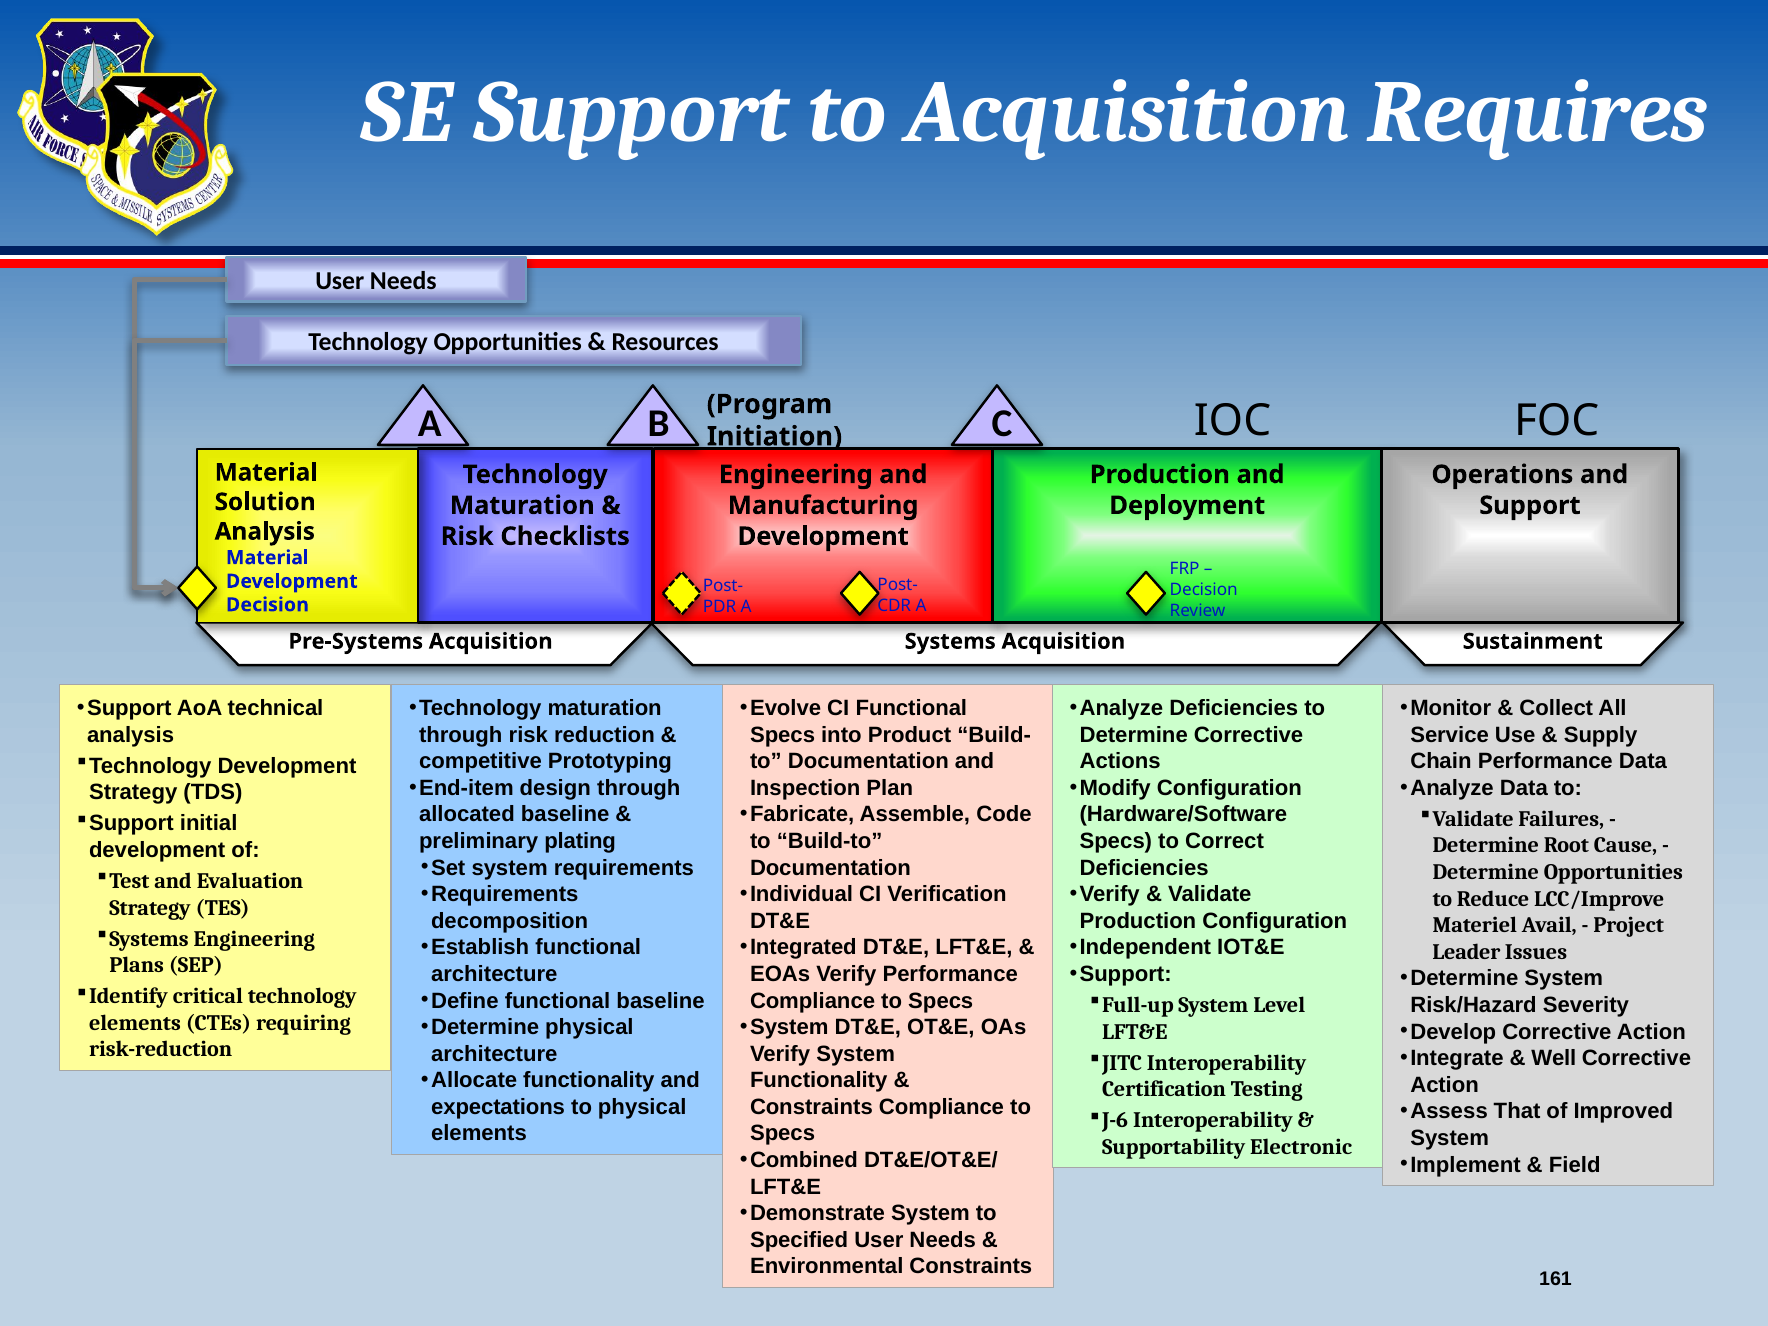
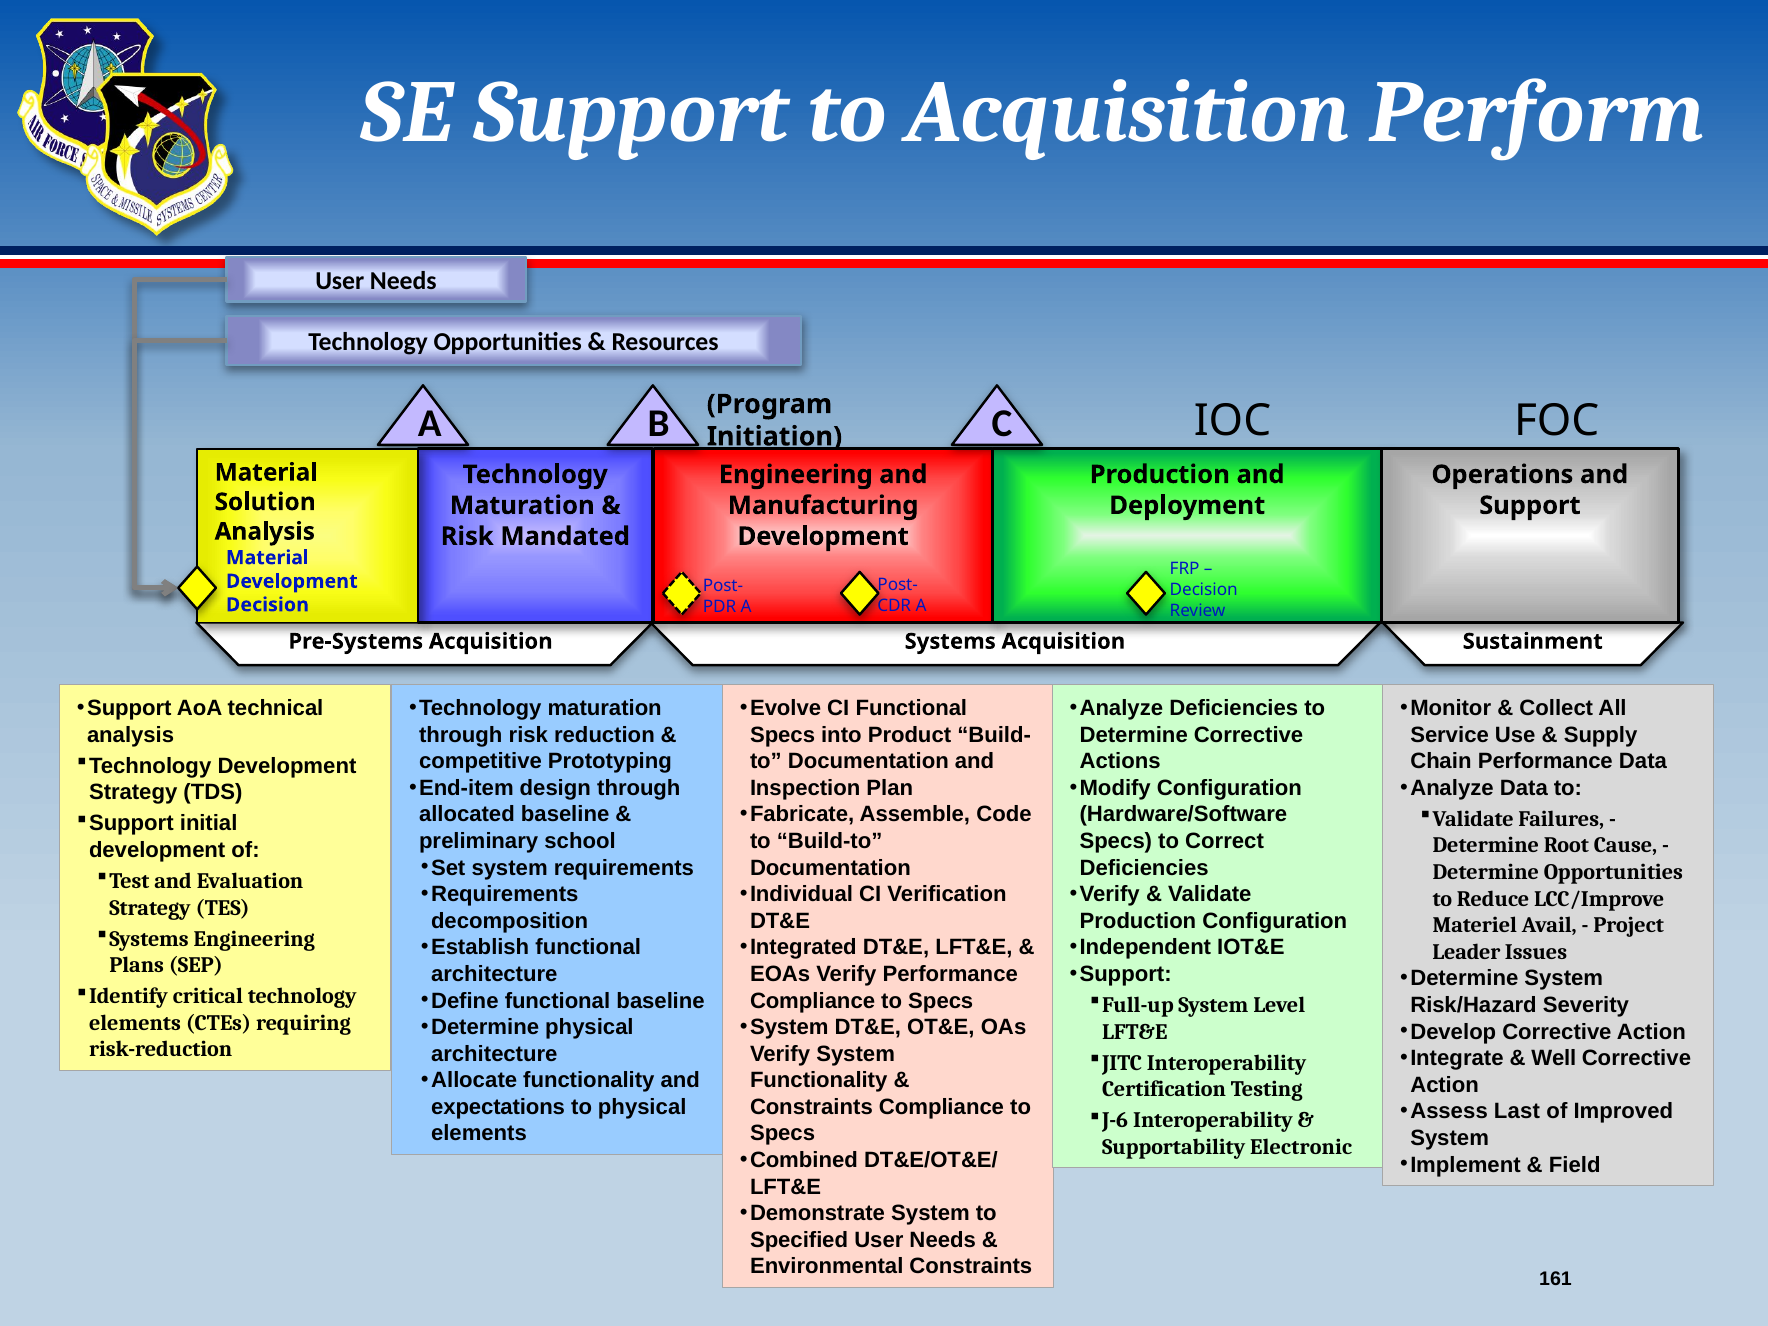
Requires: Requires -> Perform
Checklists: Checklists -> Mandated
plating: plating -> school
That: That -> Last
